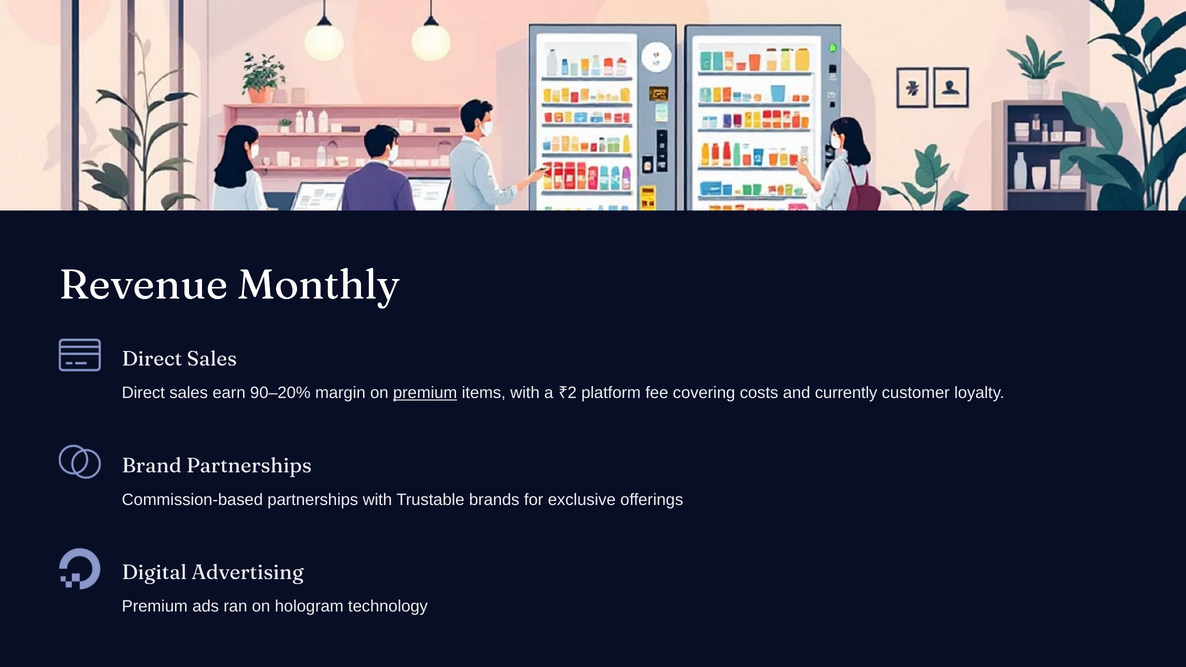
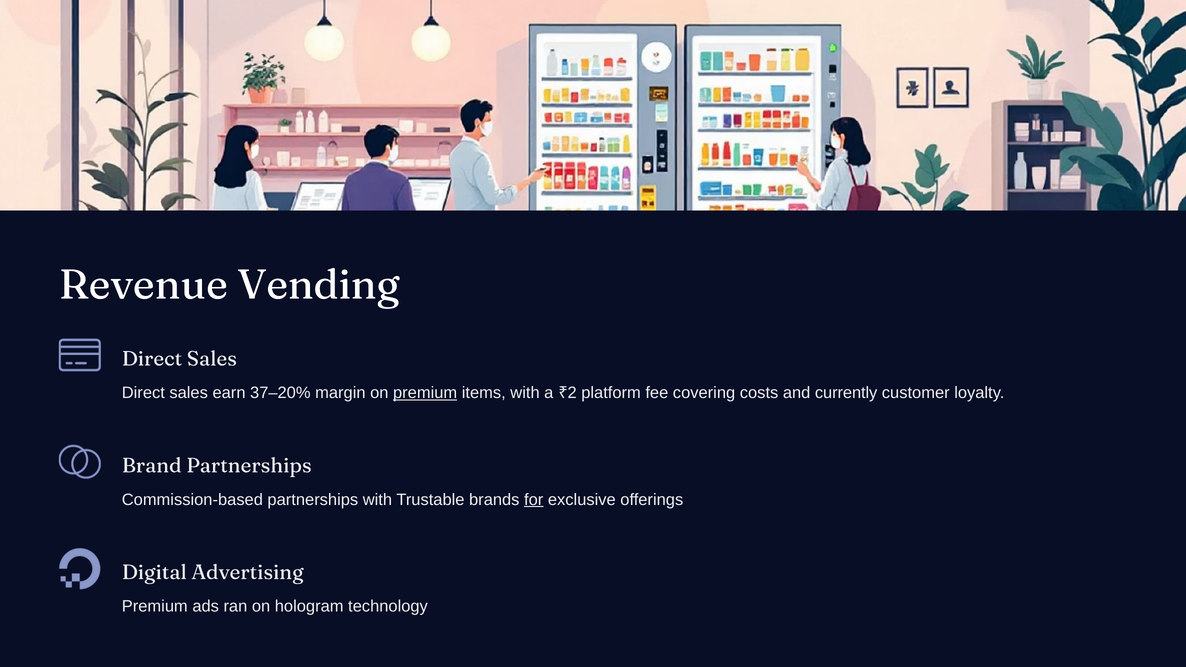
Monthly: Monthly -> Vending
90–20%: 90–20% -> 37–20%
for underline: none -> present
